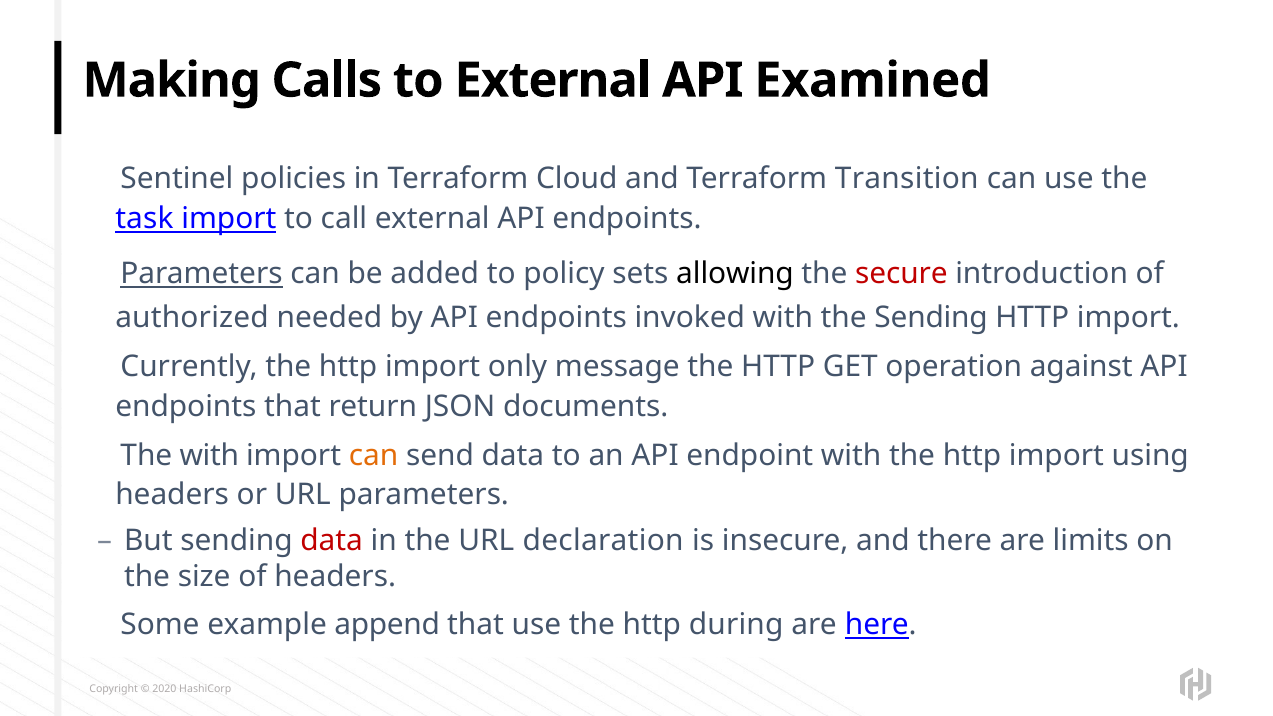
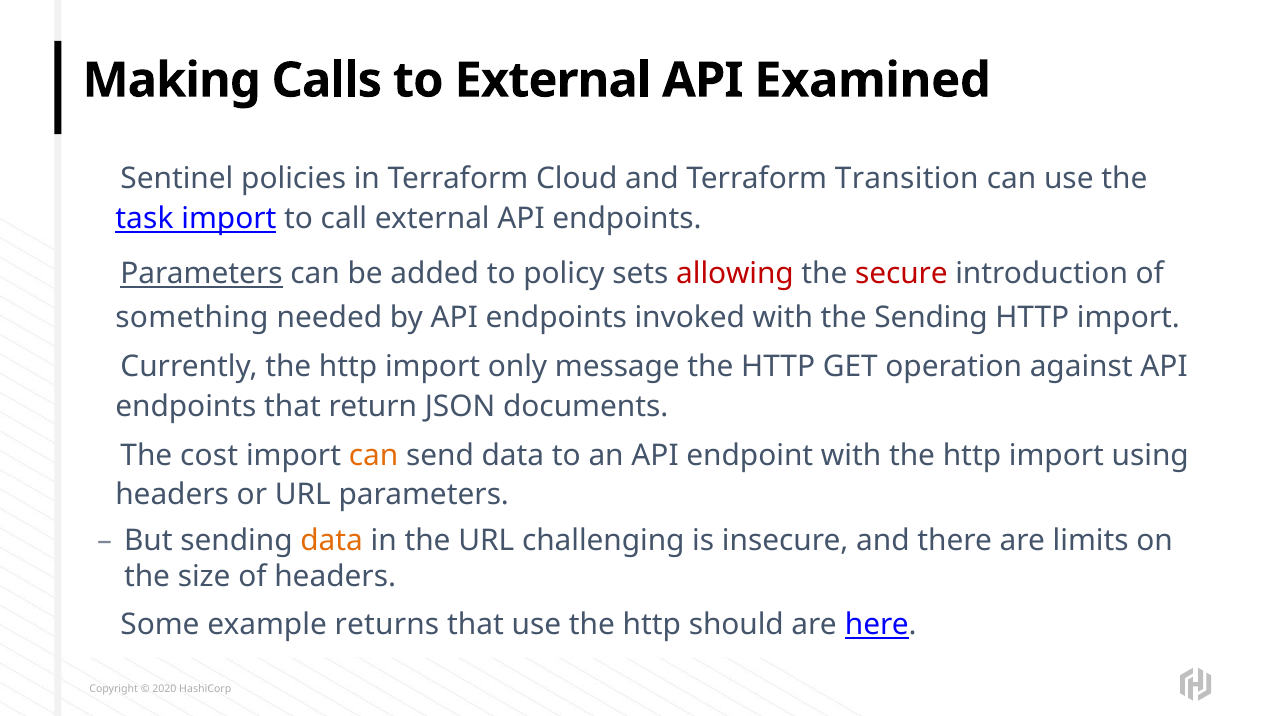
allowing colour: black -> red
authorized: authorized -> something
The with: with -> cost
data at (332, 541) colour: red -> orange
declaration: declaration -> challenging
append: append -> returns
during: during -> should
